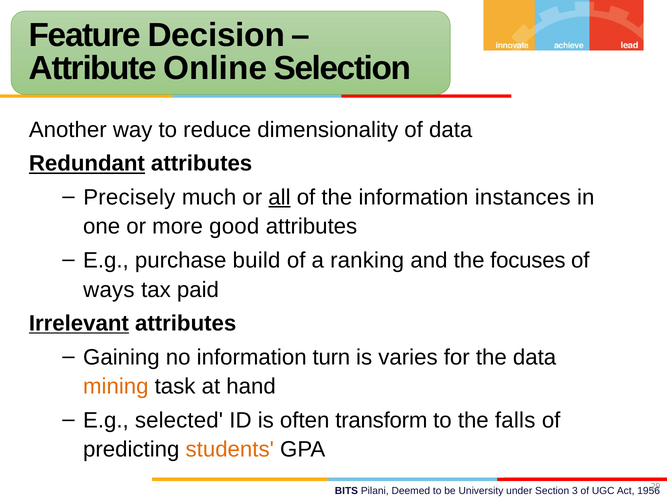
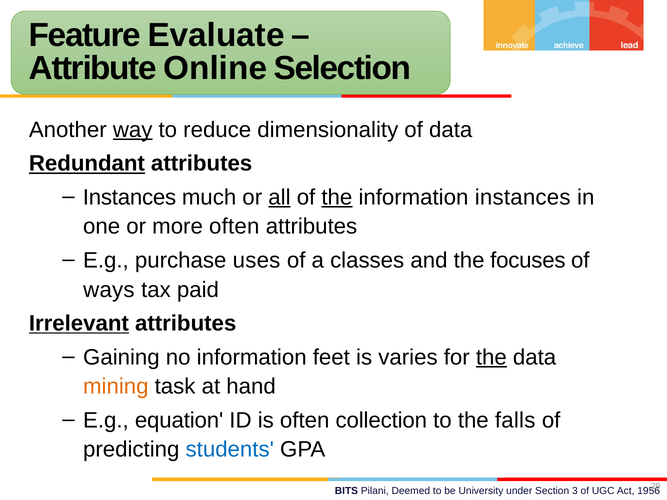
Decision: Decision -> Evaluate
way underline: none -> present
Precisely at (129, 197): Precisely -> Instances
the at (337, 197) underline: none -> present
more good: good -> often
build: build -> uses
ranking: ranking -> classes
turn: turn -> feet
the at (491, 357) underline: none -> present
selected: selected -> equation
transform: transform -> collection
students colour: orange -> blue
